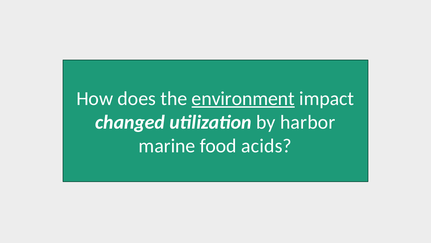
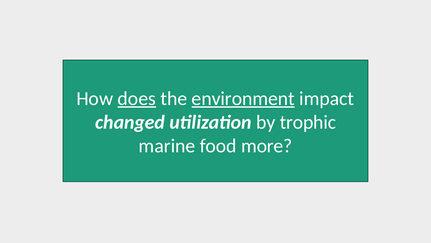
does underline: none -> present
harbor: harbor -> trophic
acids: acids -> more
